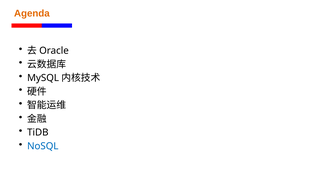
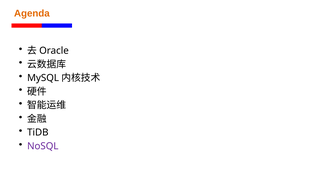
NoSQL colour: blue -> purple
